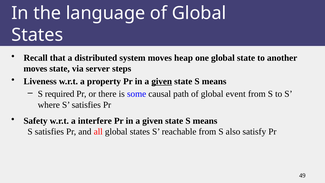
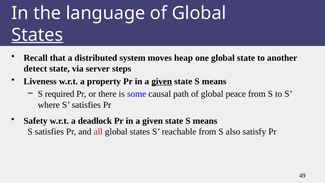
States at (37, 35) underline: none -> present
moves at (35, 69): moves -> detect
event: event -> peace
interfere: interfere -> deadlock
